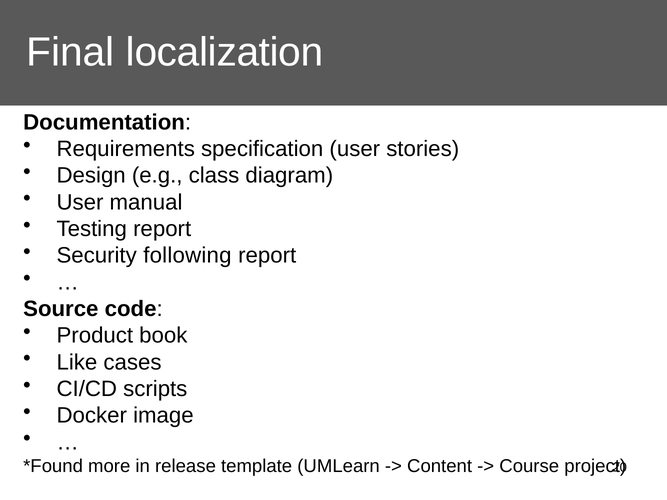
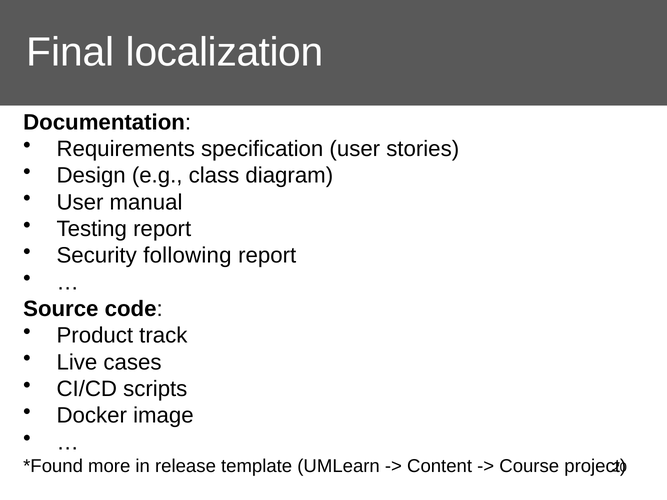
book: book -> track
Like: Like -> Live
